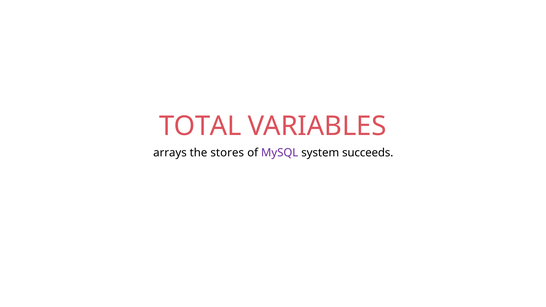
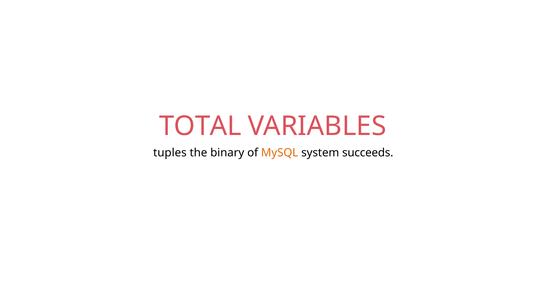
arrays: arrays -> tuples
stores: stores -> binary
MySQL colour: purple -> orange
